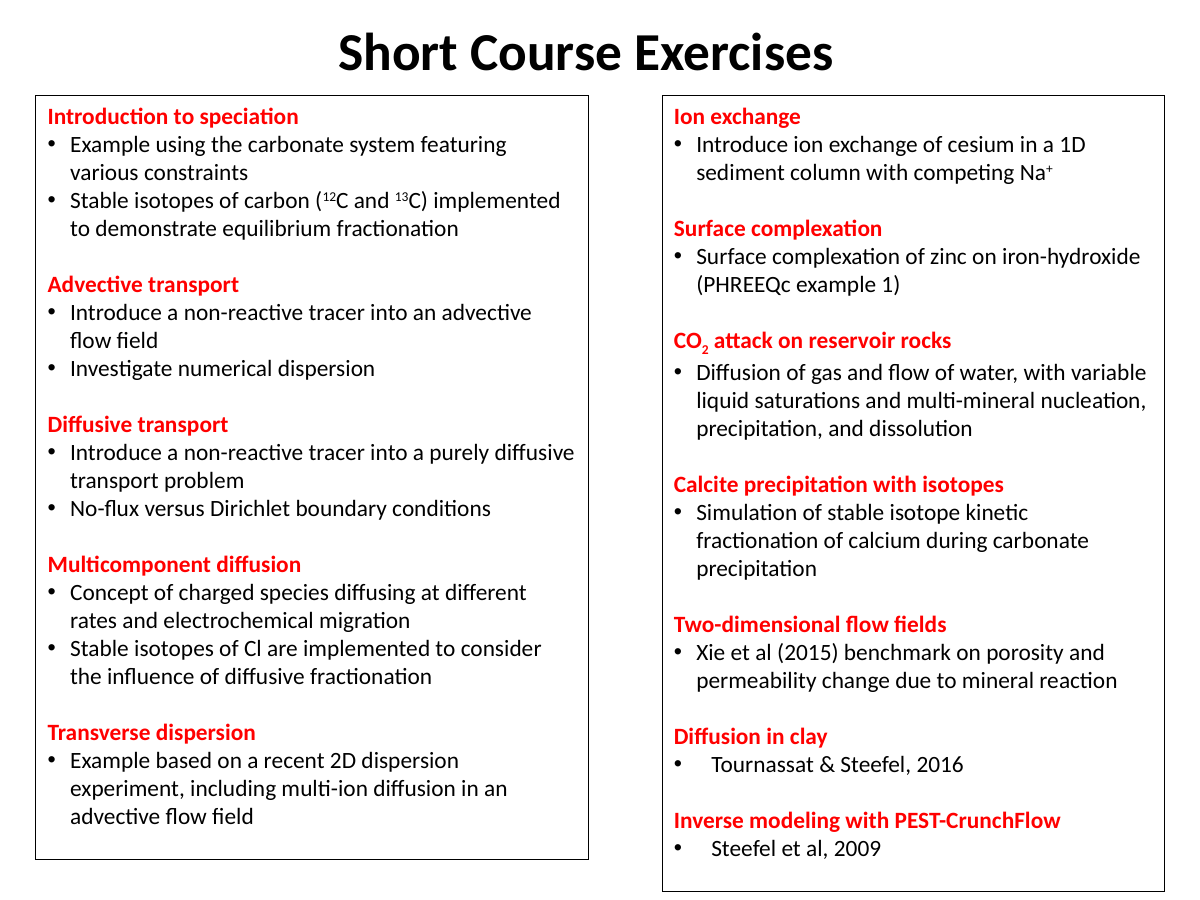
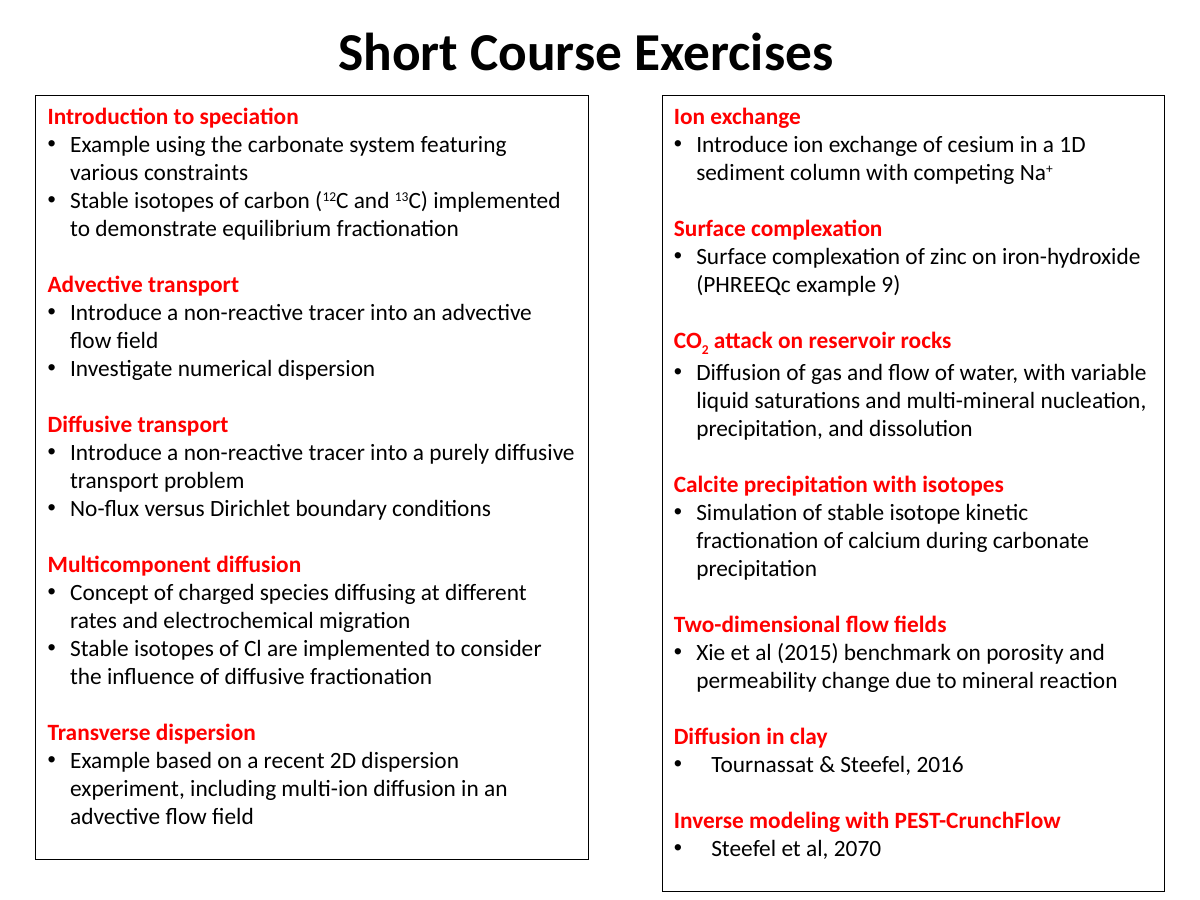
1: 1 -> 9
2009: 2009 -> 2070
